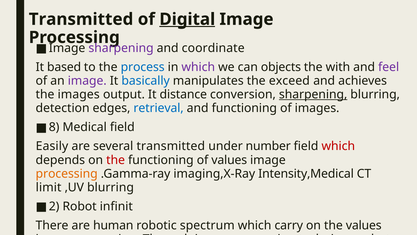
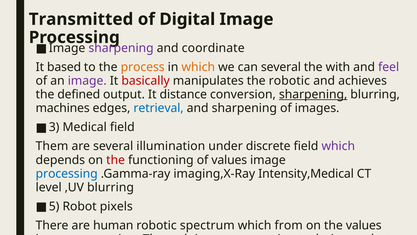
Digital underline: present -> none
process colour: blue -> orange
which at (198, 67) colour: purple -> orange
can objects: objects -> several
basically colour: blue -> red
the exceed: exceed -> robotic
the images: images -> defined
detection at (63, 108): detection -> machines
and functioning: functioning -> sharpening
8: 8 -> 3
Easily: Easily -> Them
several transmitted: transmitted -> illumination
number: number -> discrete
which at (338, 146) colour: red -> purple
processing at (67, 173) colour: orange -> blue
limit: limit -> level
2: 2 -> 5
infinit: infinit -> pixels
carry: carry -> from
